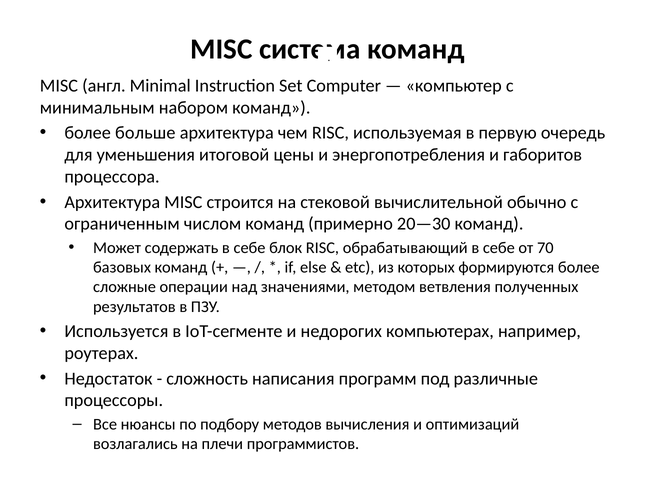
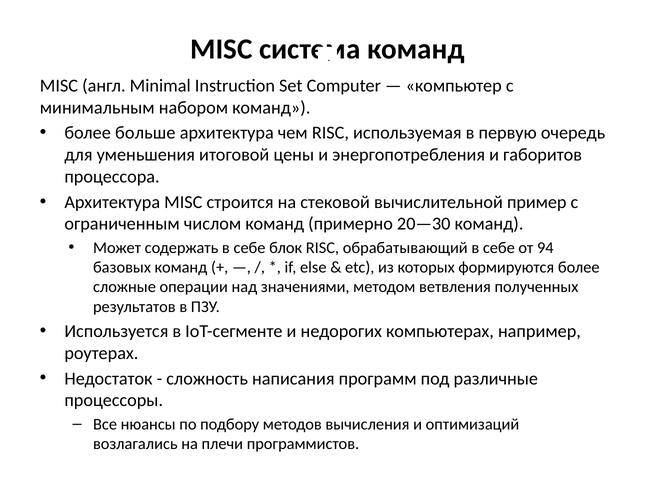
обычно: обычно -> пример
70: 70 -> 94
